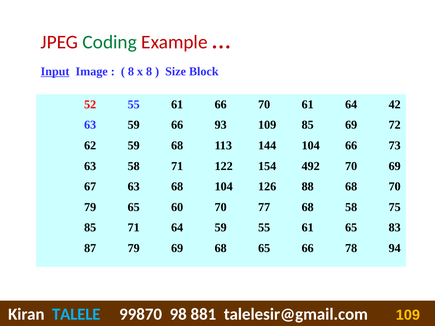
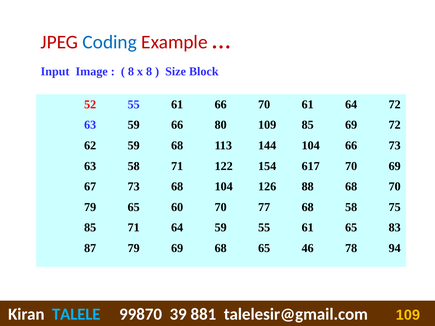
Coding colour: green -> blue
Input underline: present -> none
64 42: 42 -> 72
93: 93 -> 80
492: 492 -> 617
67 63: 63 -> 73
65 66: 66 -> 46
98: 98 -> 39
